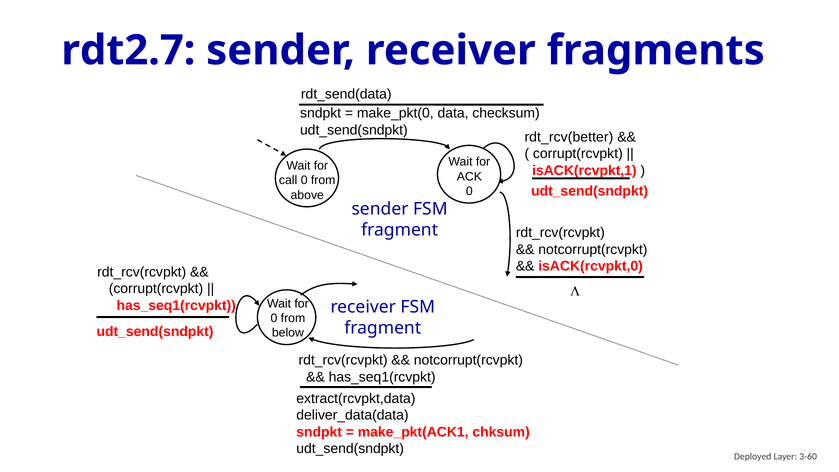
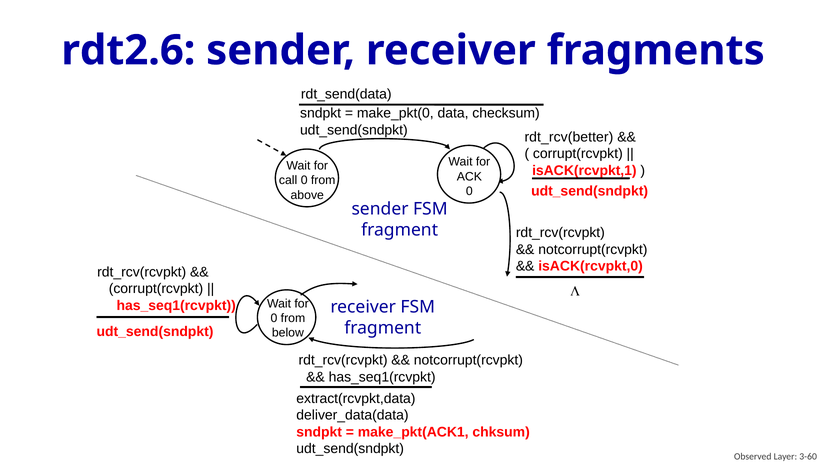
rdt2.7: rdt2.7 -> rdt2.6
Deployed: Deployed -> Observed
